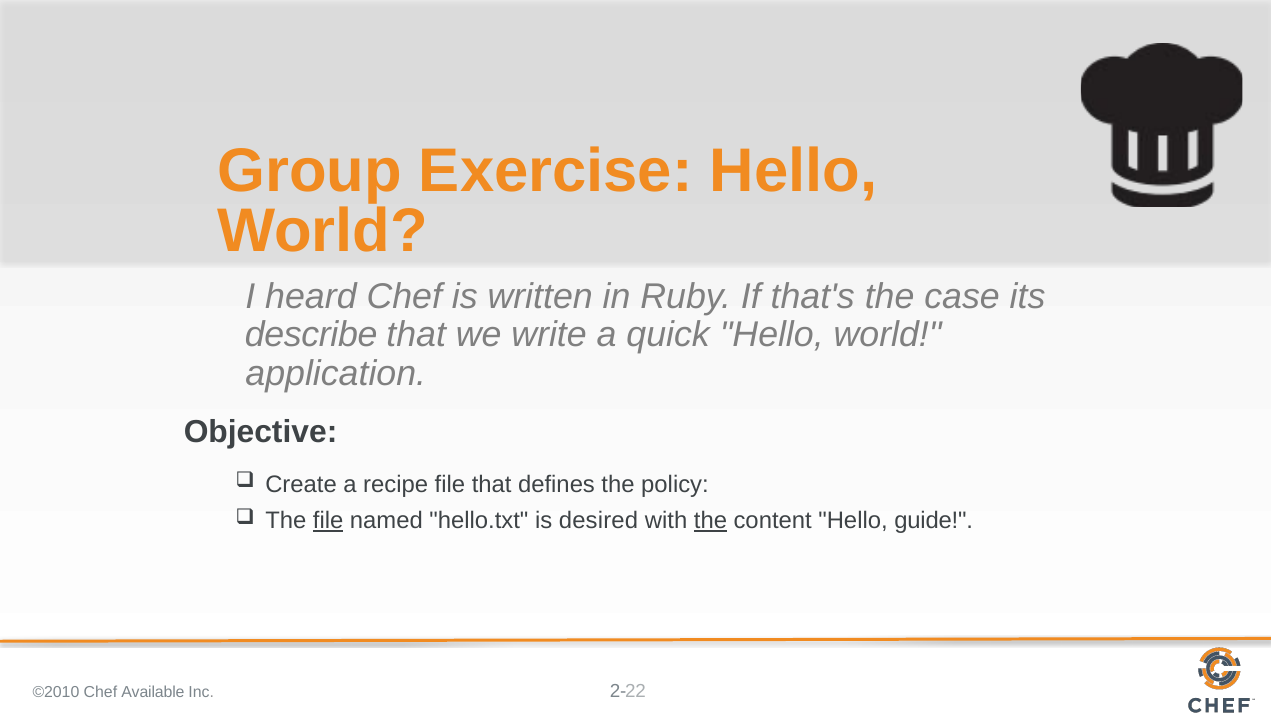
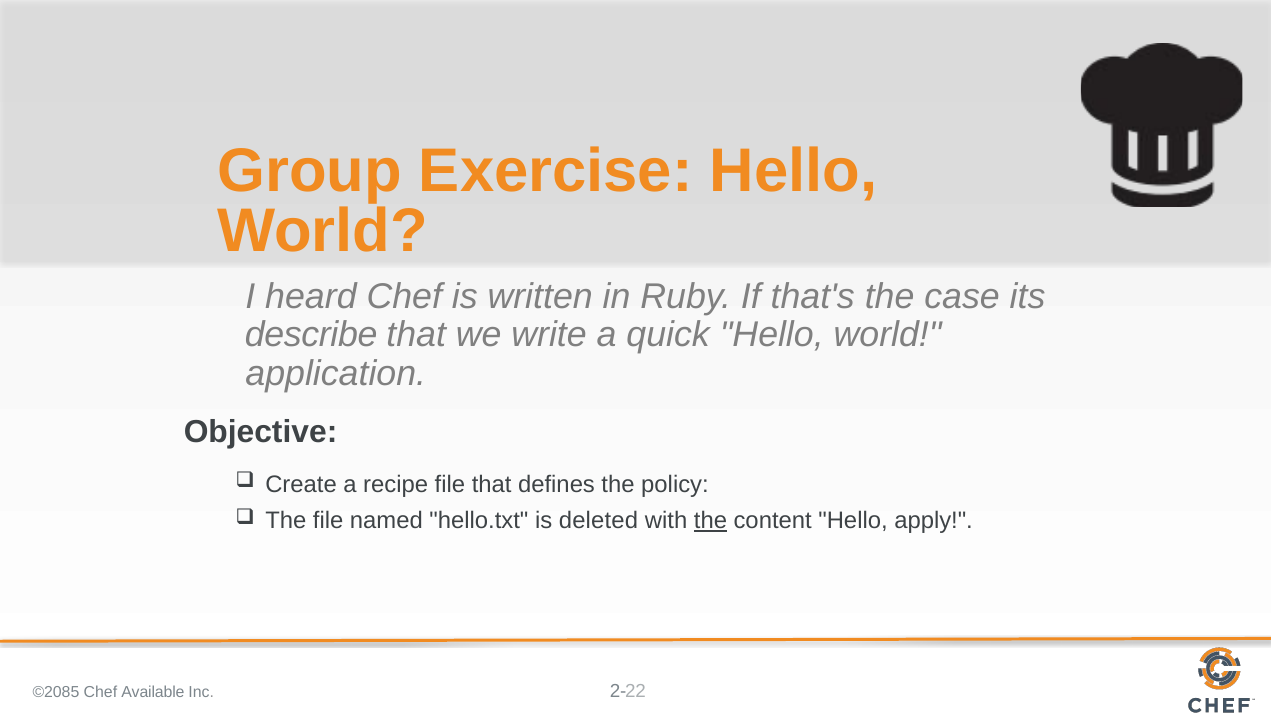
file at (328, 521) underline: present -> none
desired: desired -> deleted
guide: guide -> apply
©2010: ©2010 -> ©2085
